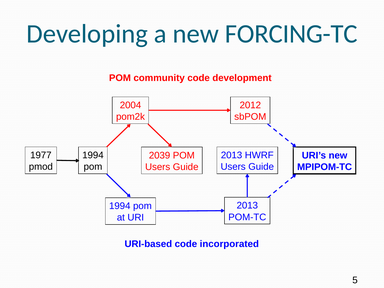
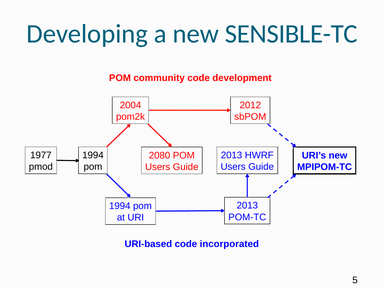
FORCING-TC: FORCING-TC -> SENSIBLE-TC
2039: 2039 -> 2080
